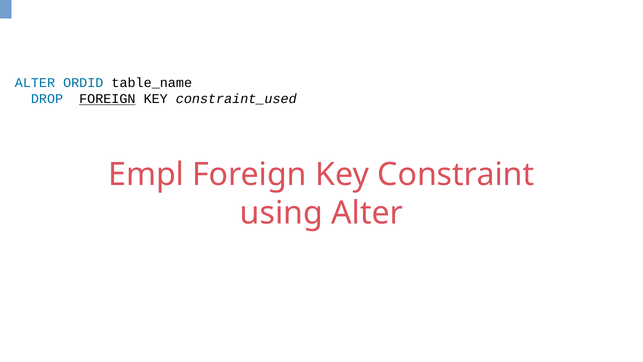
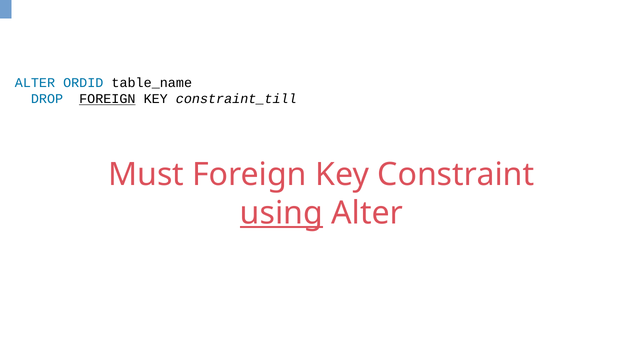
constraint_used: constraint_used -> constraint_till
Empl: Empl -> Must
using underline: none -> present
